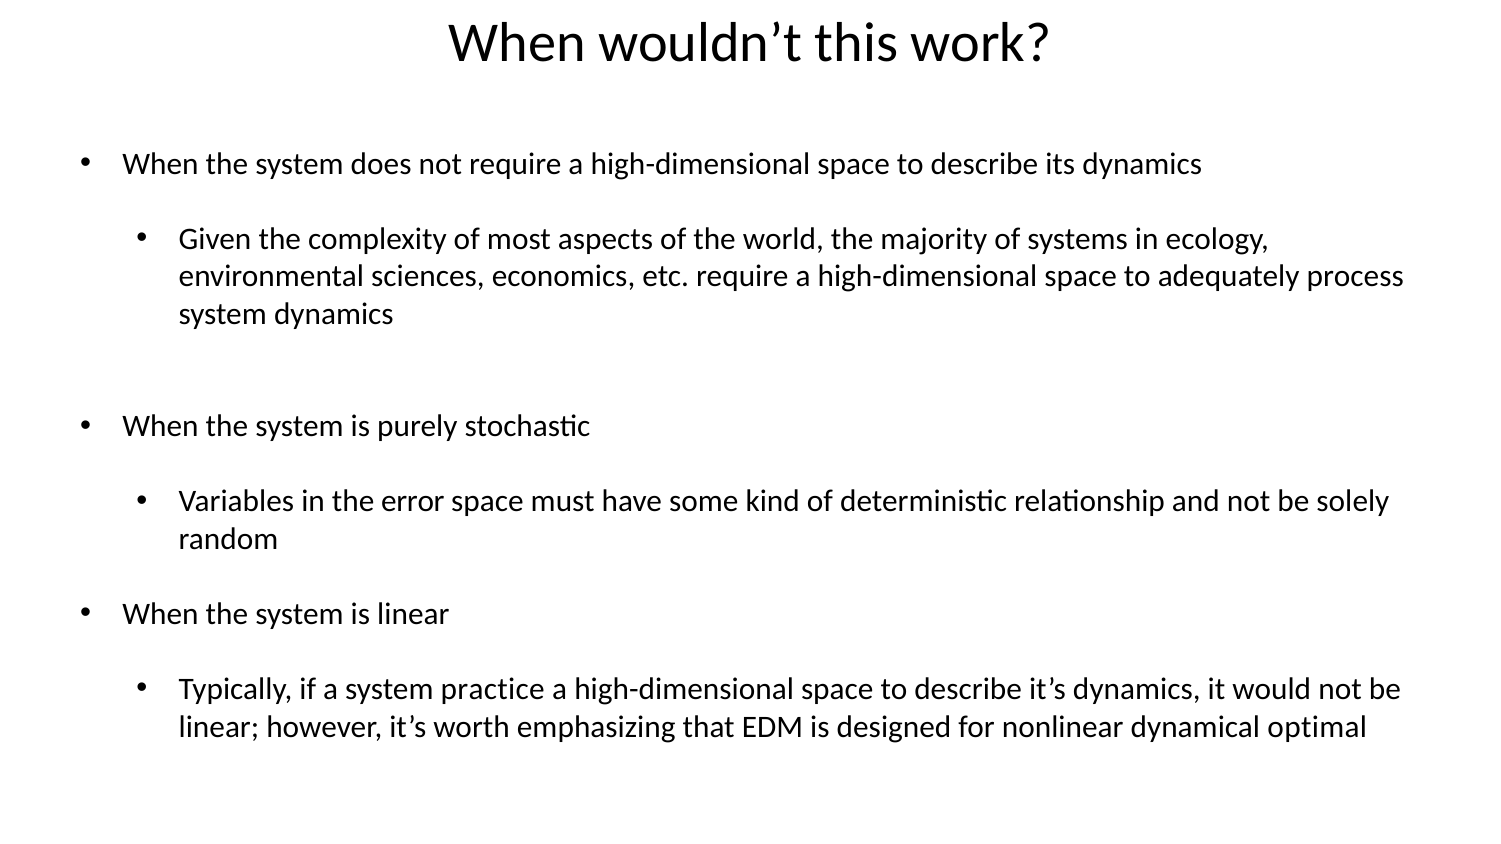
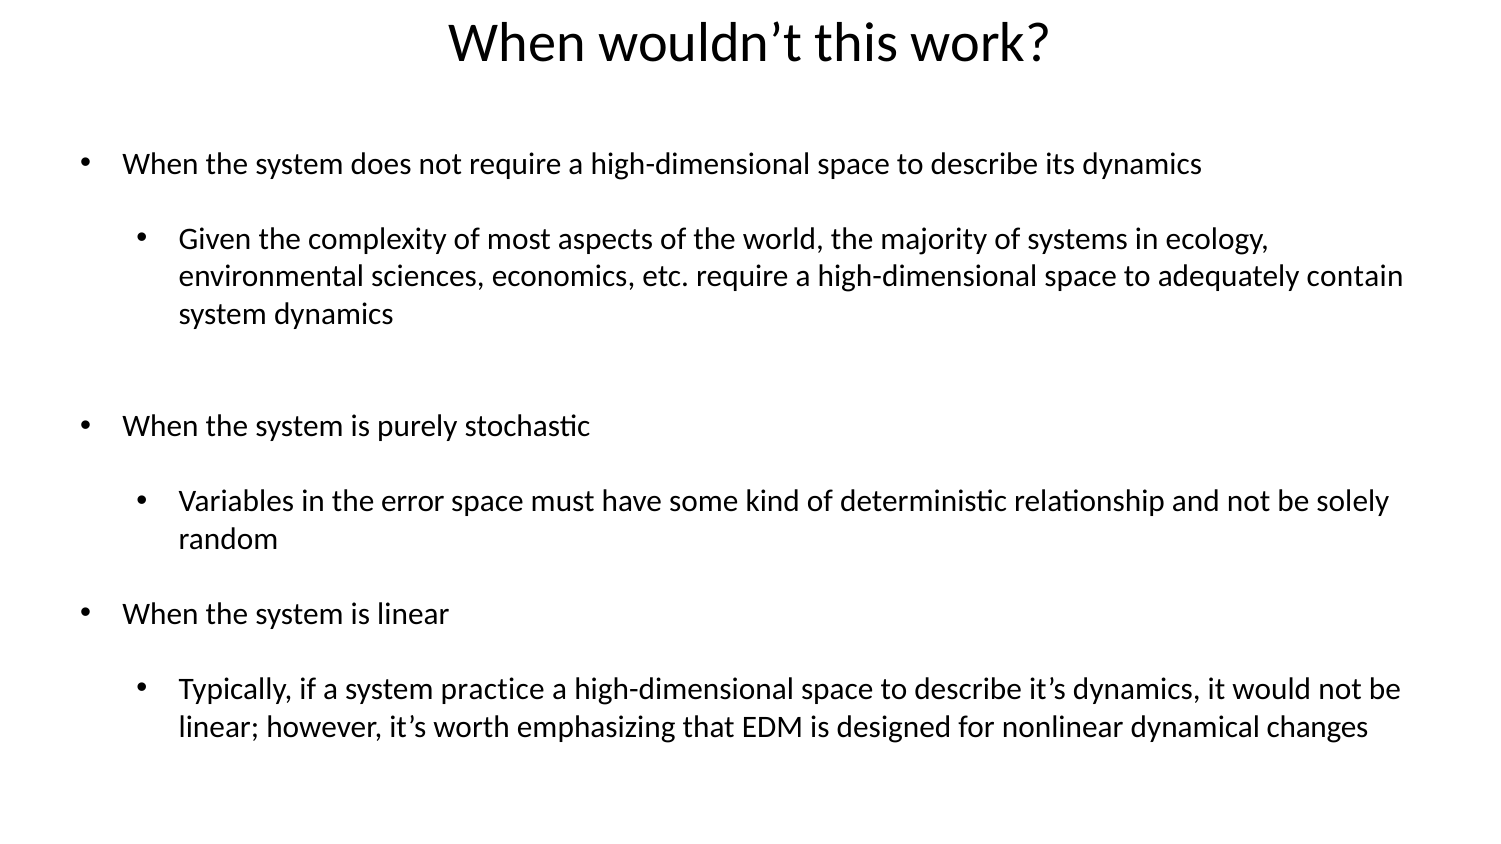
process: process -> contain
optimal: optimal -> changes
